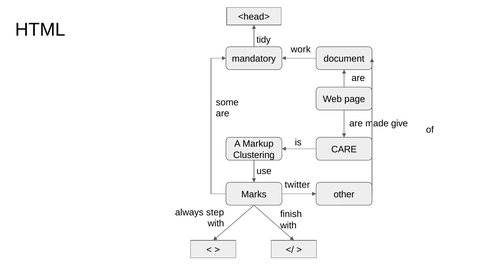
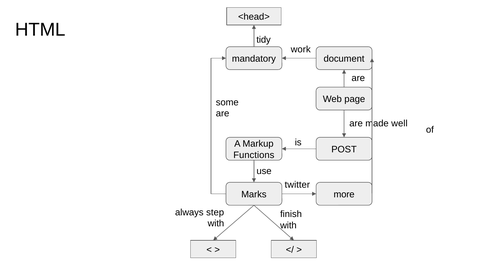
give: give -> well
CARE: CARE -> POST
Clustering: Clustering -> Functions
other: other -> more
